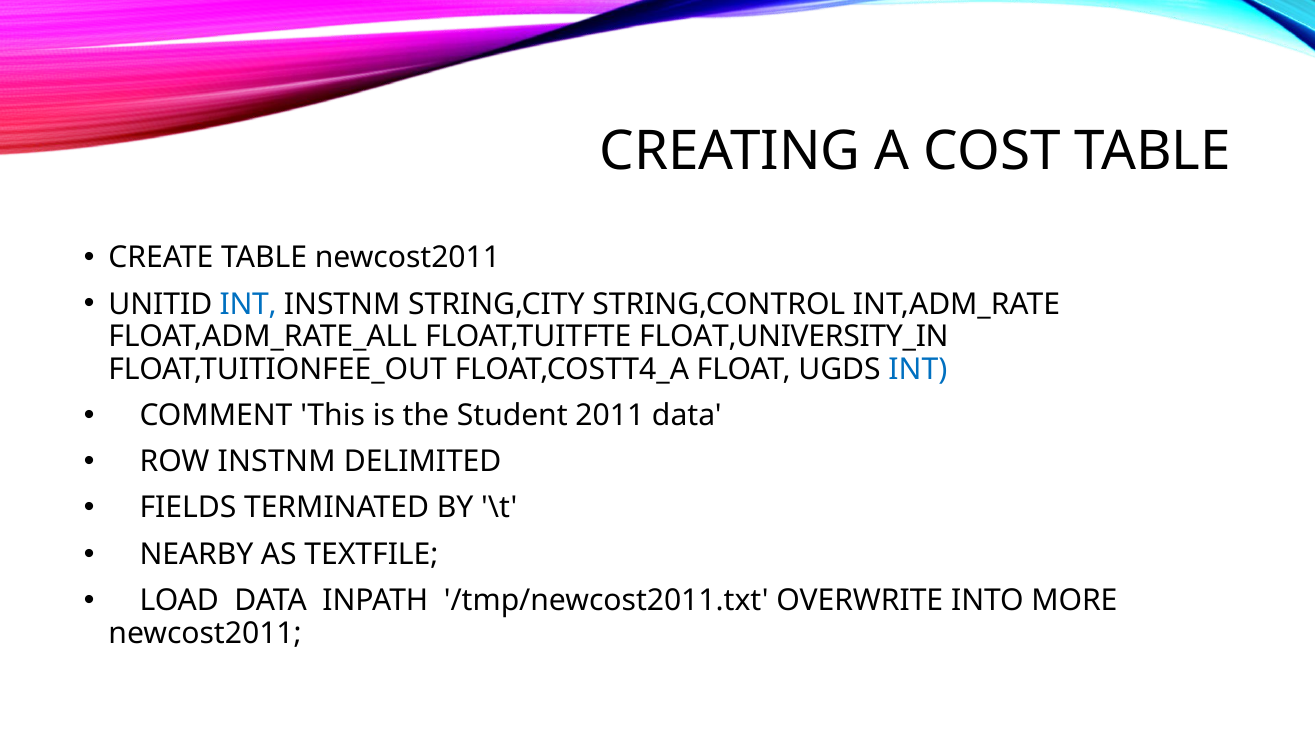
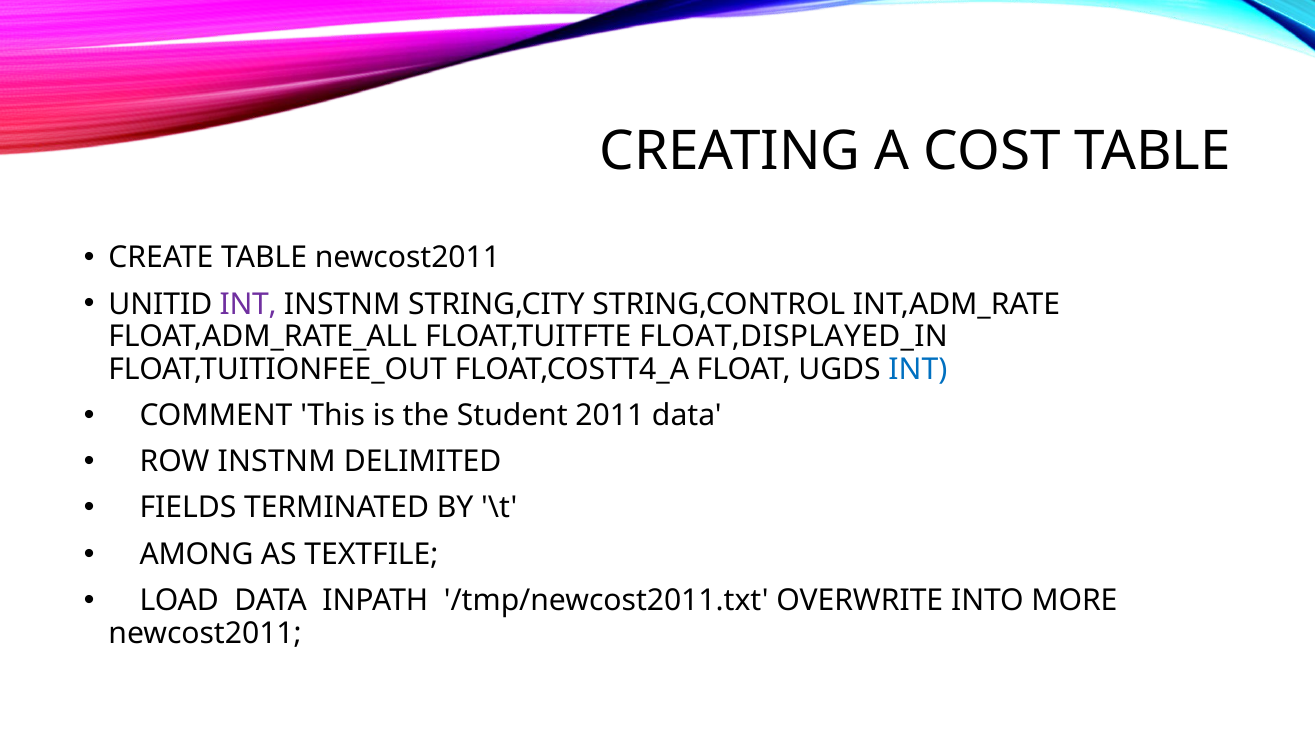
INT at (248, 304) colour: blue -> purple
FLOAT,UNIVERSITY_IN: FLOAT,UNIVERSITY_IN -> FLOAT,DISPLAYED_IN
NEARBY: NEARBY -> AMONG
